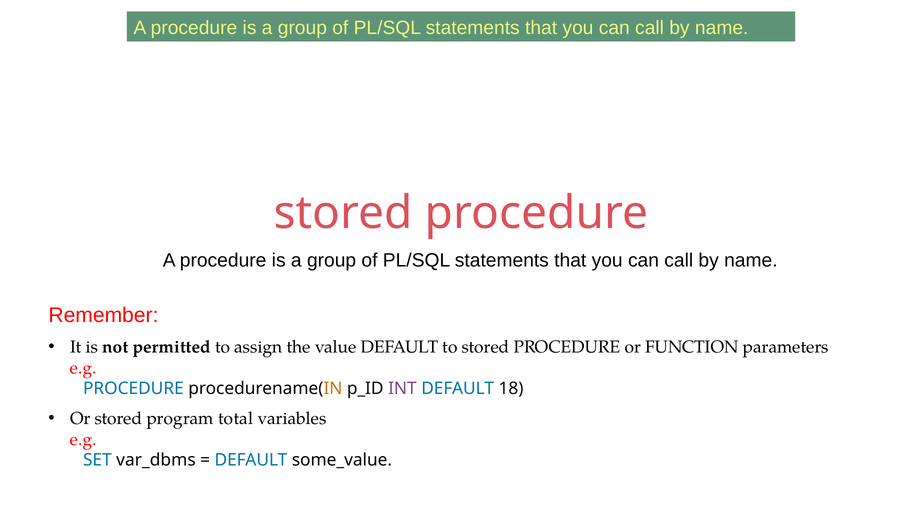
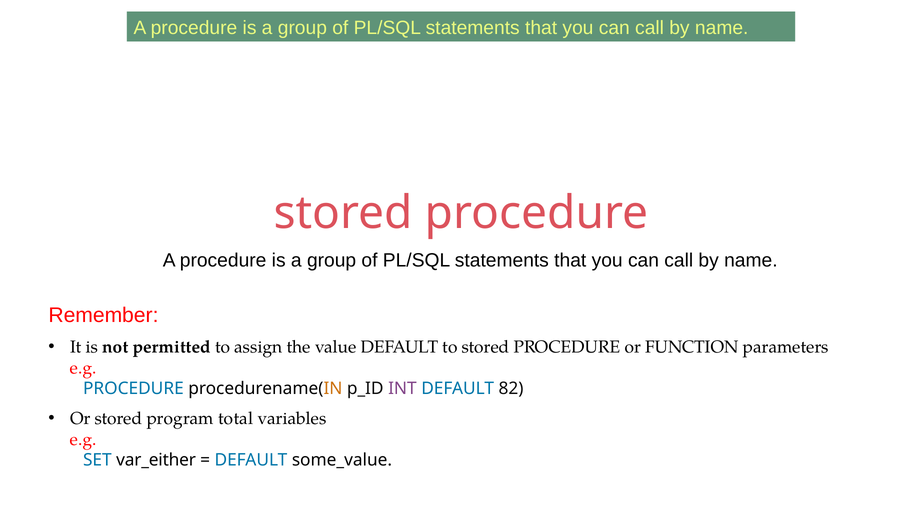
18: 18 -> 82
var_dbms: var_dbms -> var_either
